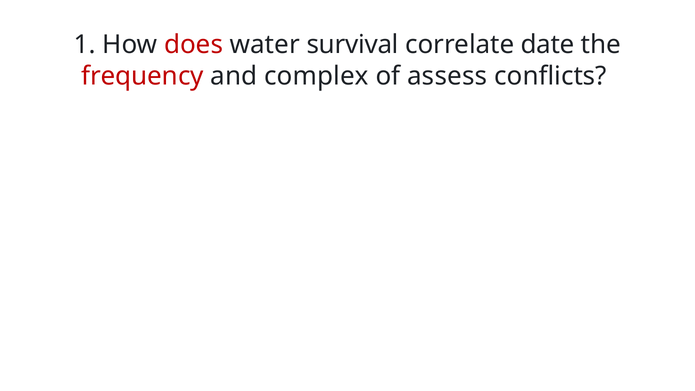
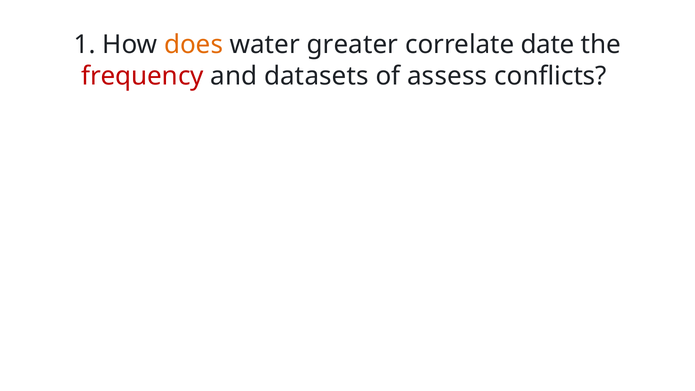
does colour: red -> orange
survival: survival -> greater
complex: complex -> datasets
